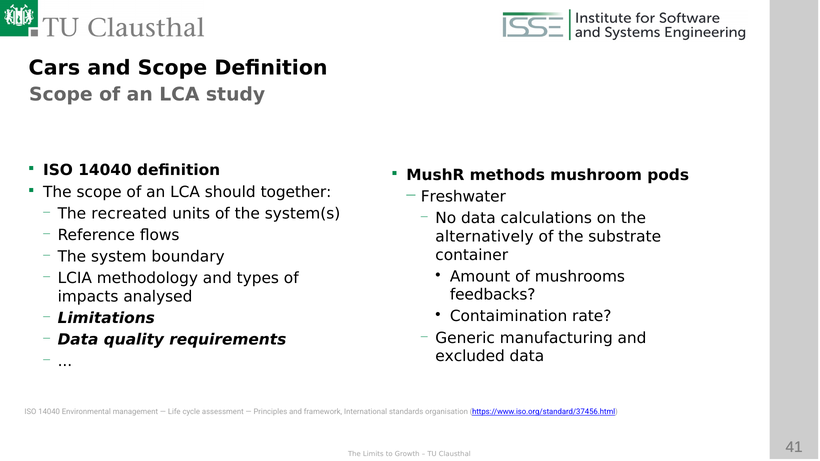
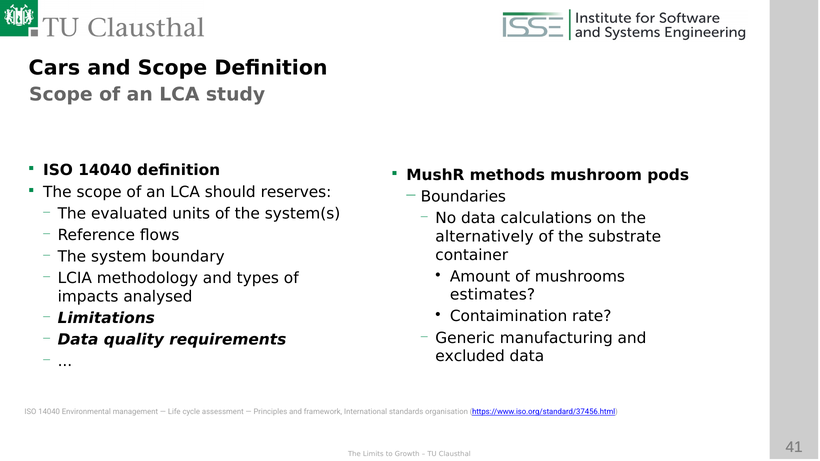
together: together -> reserves
Freshwater: Freshwater -> Boundaries
recreated: recreated -> evaluated
feedbacks: feedbacks -> estimates
